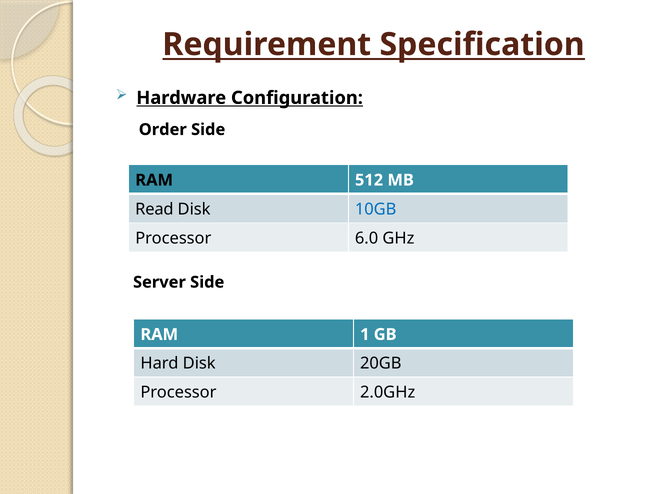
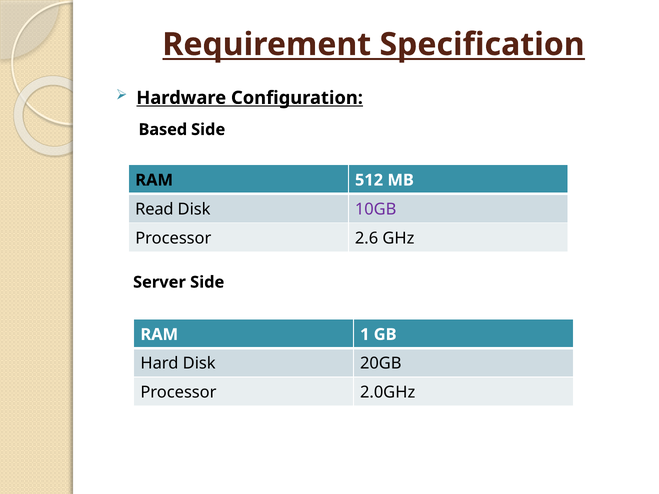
Order: Order -> Based
10GB colour: blue -> purple
6.0: 6.0 -> 2.6
